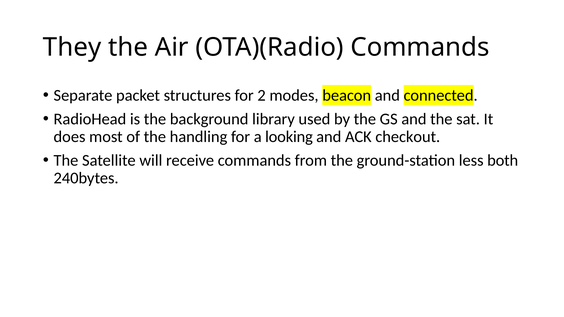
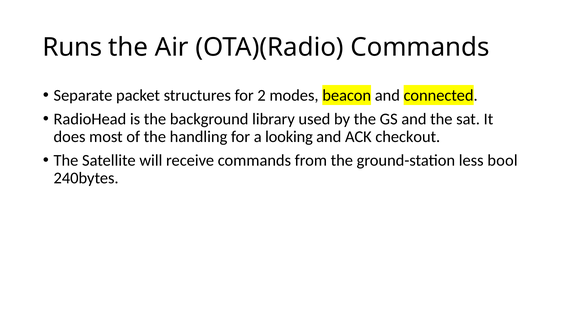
They: They -> Runs
both: both -> bool
